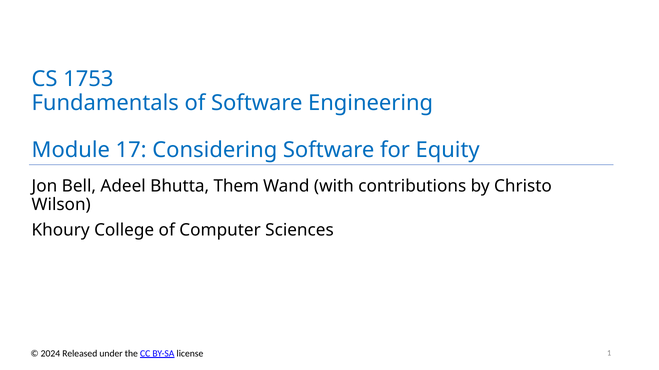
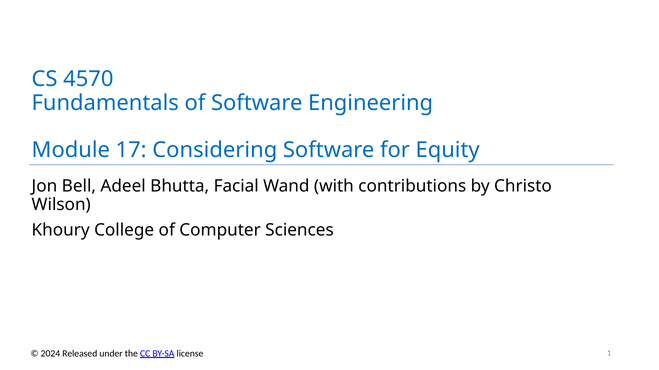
1753: 1753 -> 4570
Them: Them -> Facial
